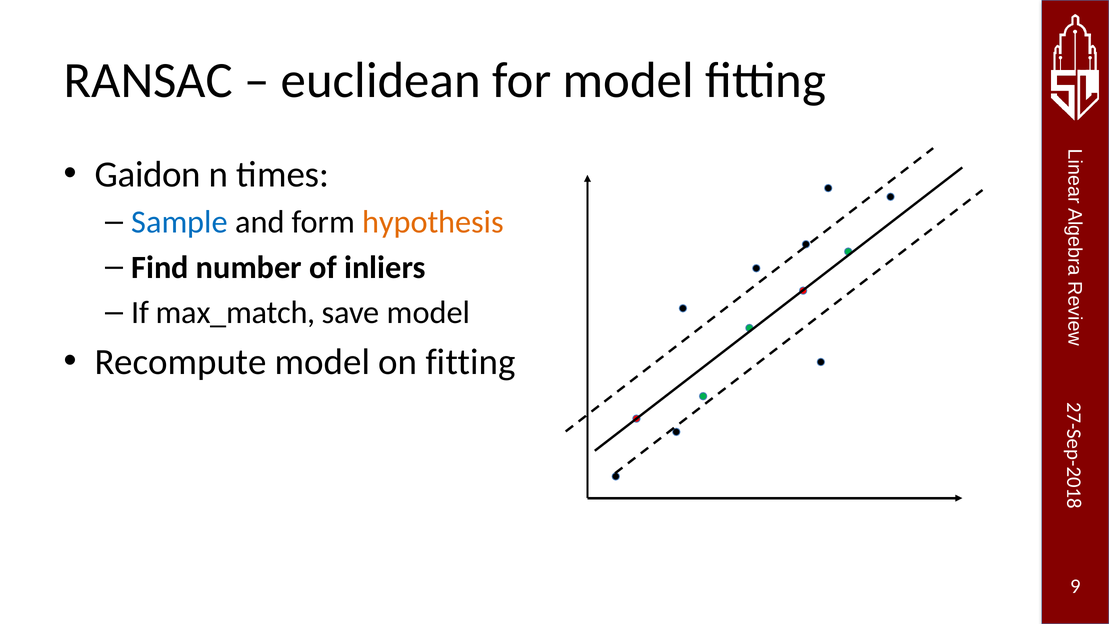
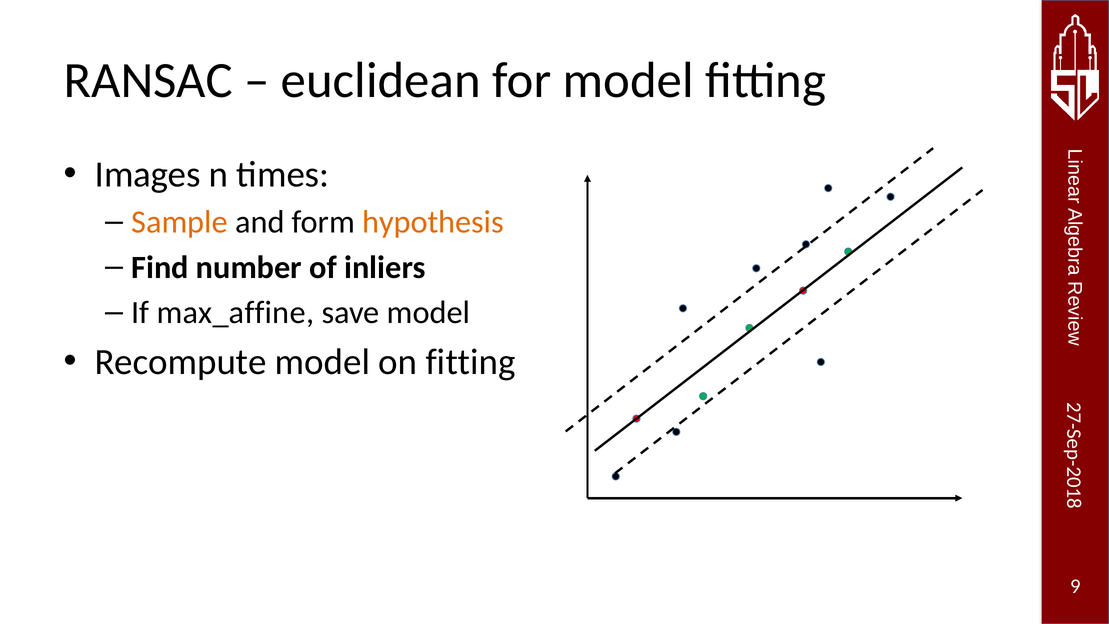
Gaidon: Gaidon -> Images
Sample colour: blue -> orange
max_match: max_match -> max_affine
